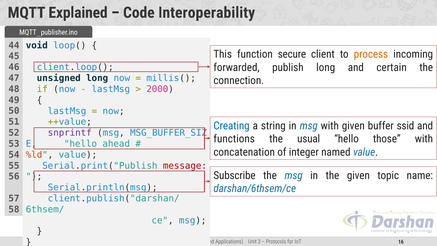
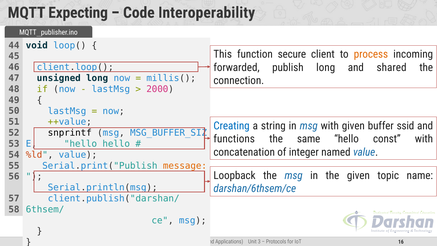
Explained: Explained -> Expecting
certain: certain -> shared
snprintf colour: purple -> black
usual: usual -> same
those: those -> const
hello ahead: ahead -> hello
message colour: red -> orange
Subscribe: Subscribe -> Loopback
